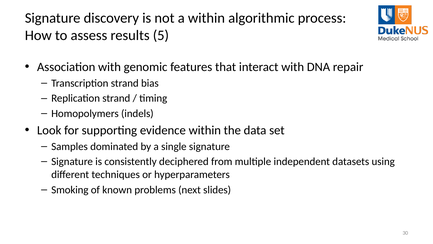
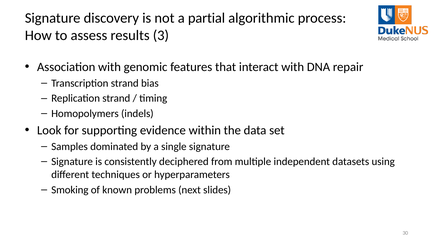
a within: within -> partial
5: 5 -> 3
